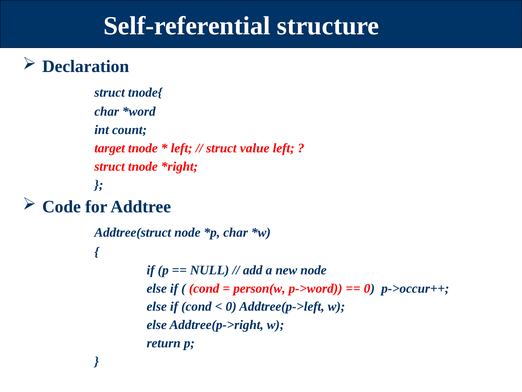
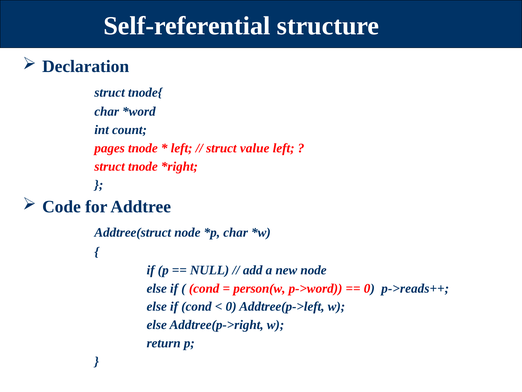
target: target -> pages
p->occur++: p->occur++ -> p->reads++
